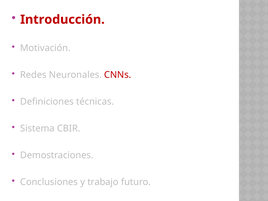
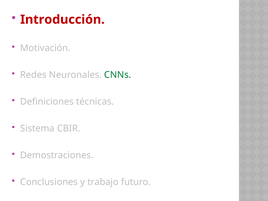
CNNs colour: red -> green
